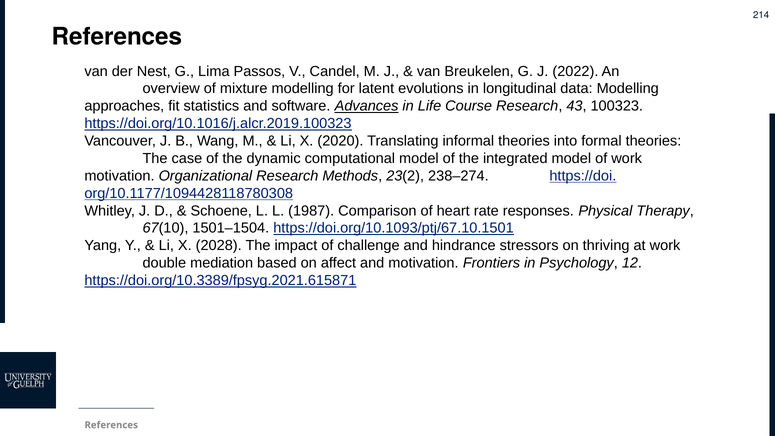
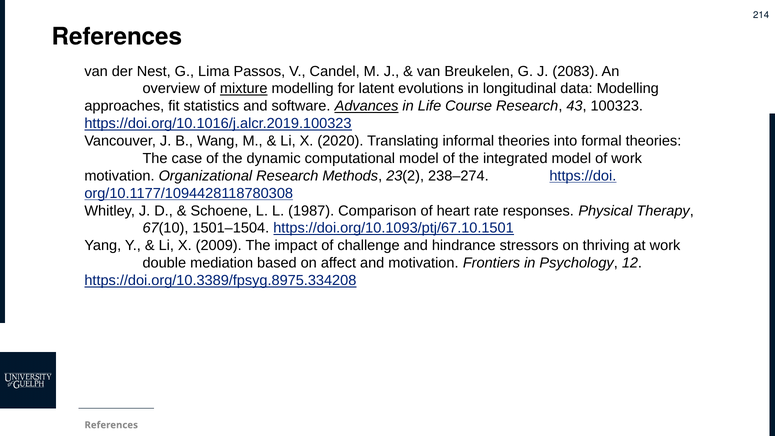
2022: 2022 -> 2083
mixture underline: none -> present
2028: 2028 -> 2009
https://doi.org/10.3389/fpsyg.2021.615871: https://doi.org/10.3389/fpsyg.2021.615871 -> https://doi.org/10.3389/fpsyg.8975.334208
